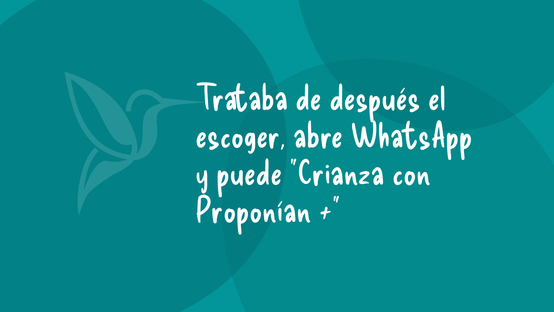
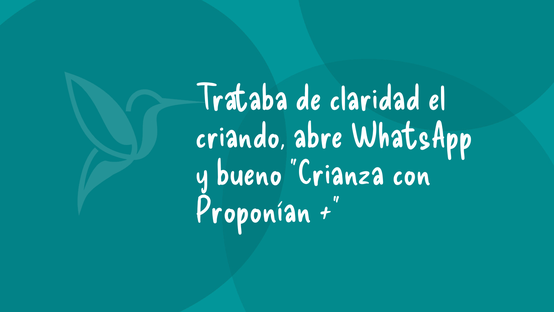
después: después -> claridad
escoger: escoger -> criando
puede: puede -> bueno
